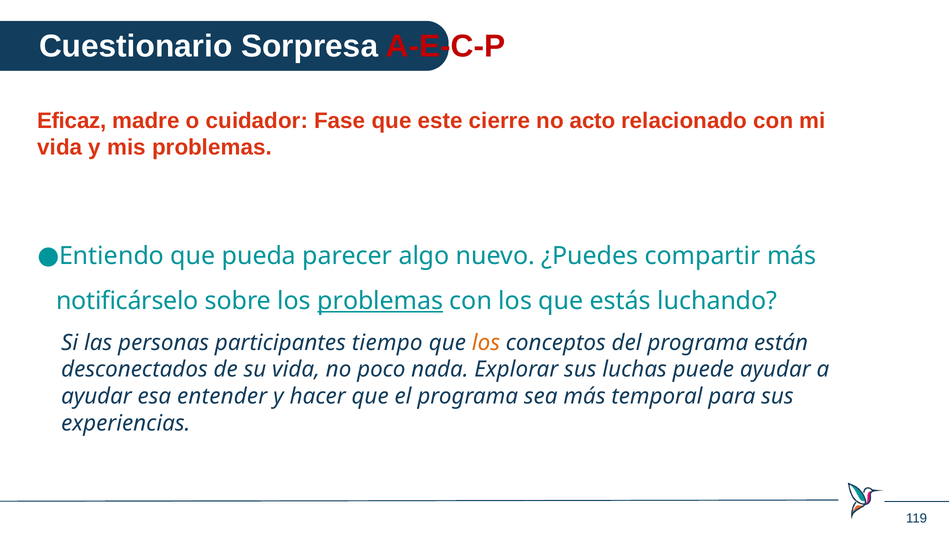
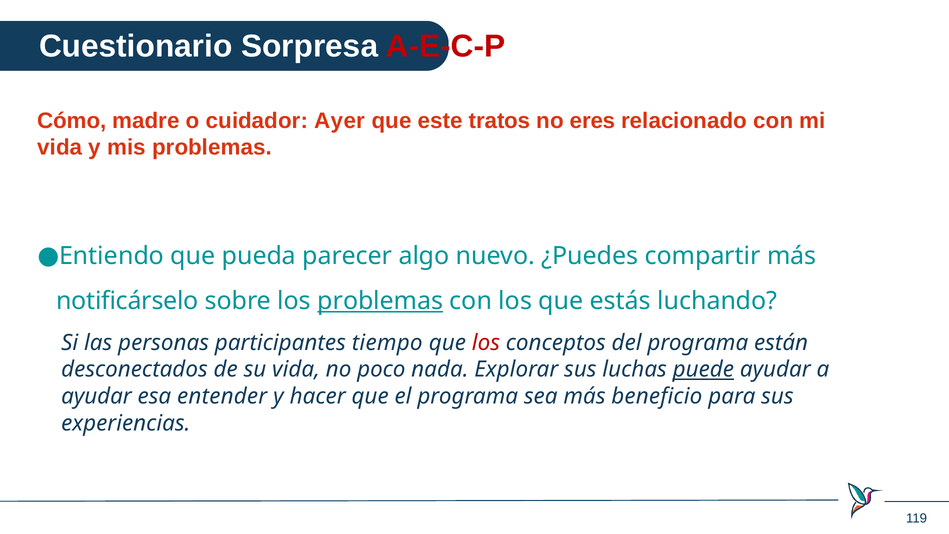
Eficaz: Eficaz -> Cómo
Fase: Fase -> Ayer
cierre: cierre -> tratos
acto: acto -> eres
los at (486, 343) colour: orange -> red
puede underline: none -> present
temporal: temporal -> beneficio
